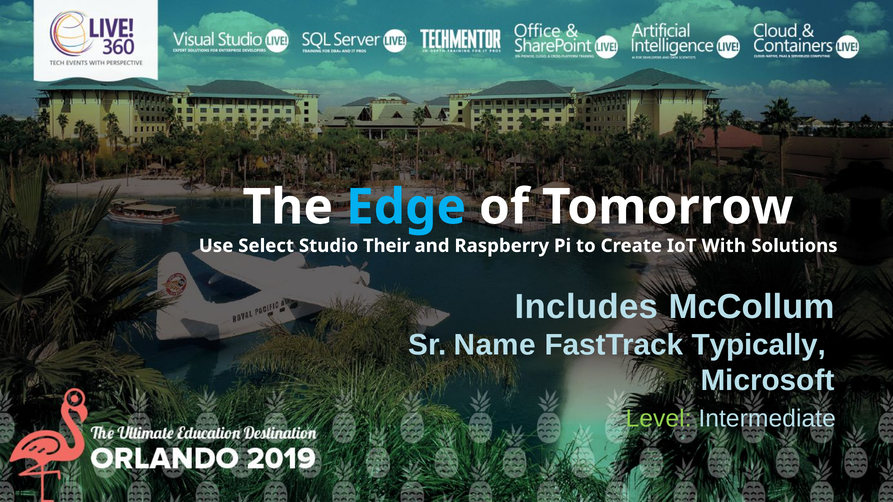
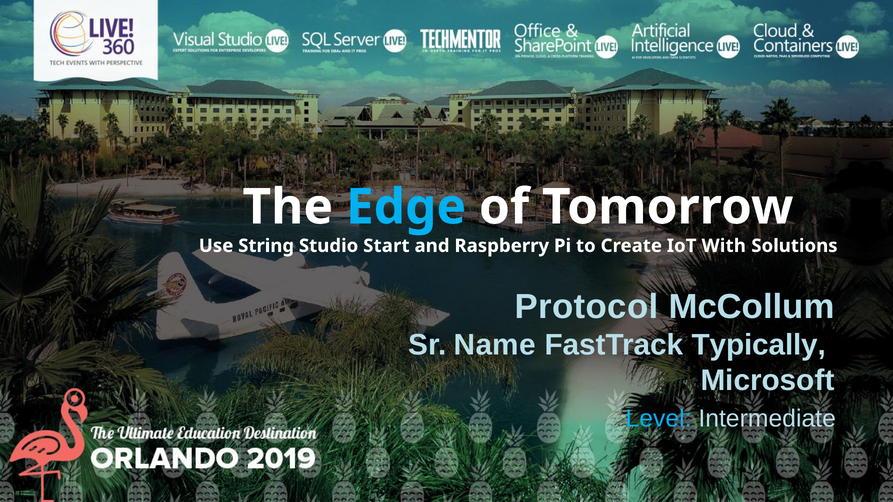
Select: Select -> String
Their: Their -> Start
Includes: Includes -> Protocol
Level colour: light green -> light blue
